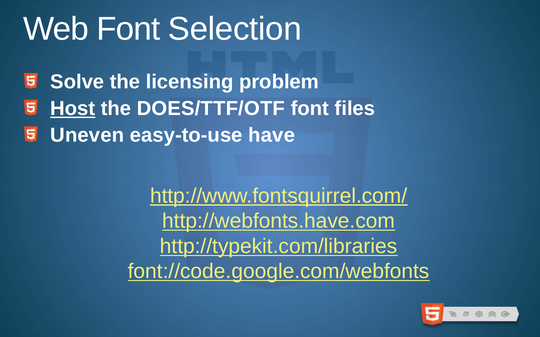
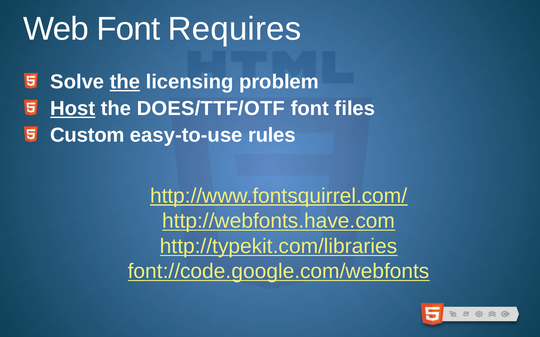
Selection: Selection -> Requires
the at (125, 82) underline: none -> present
Uneven: Uneven -> Custom
have: have -> rules
